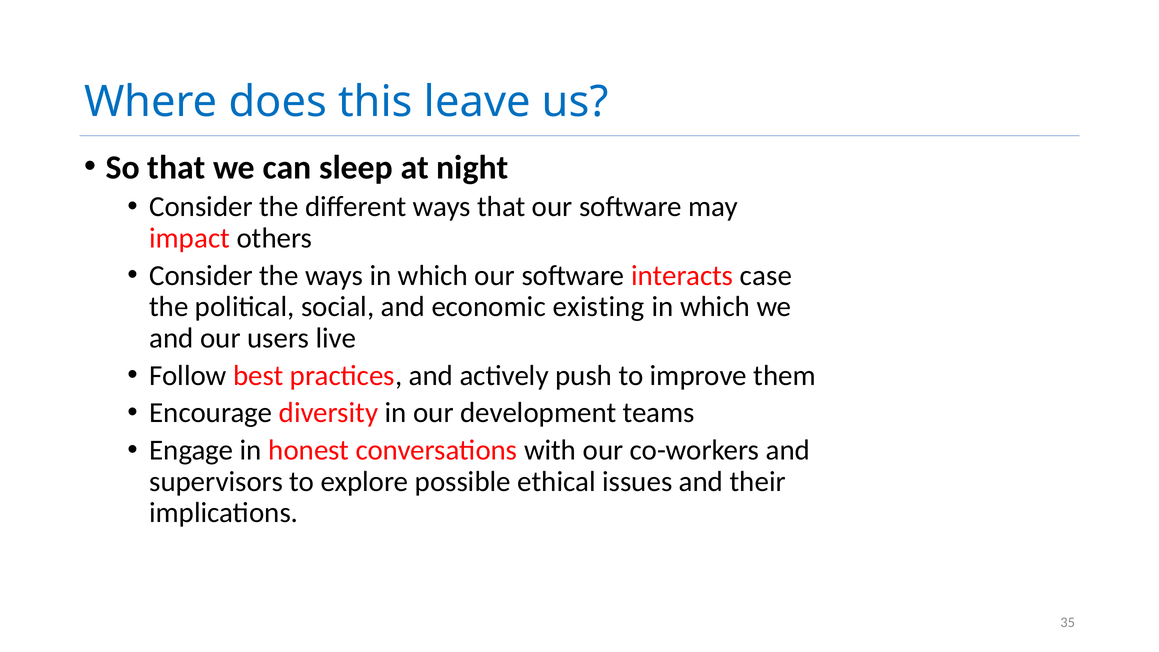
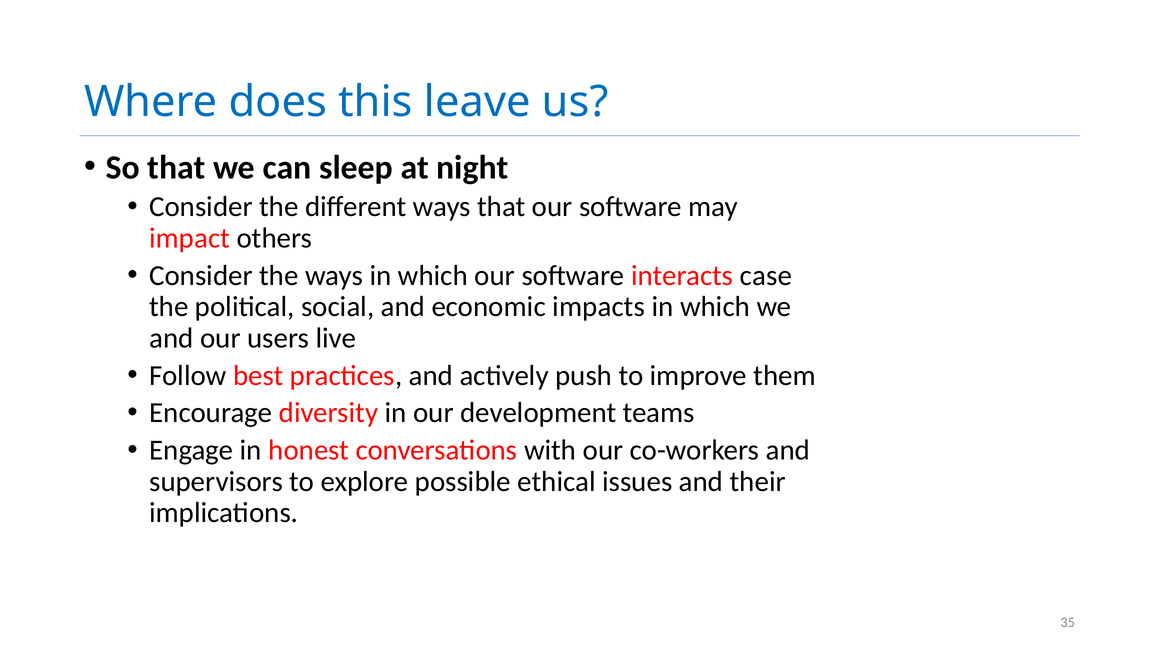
existing: existing -> impacts
